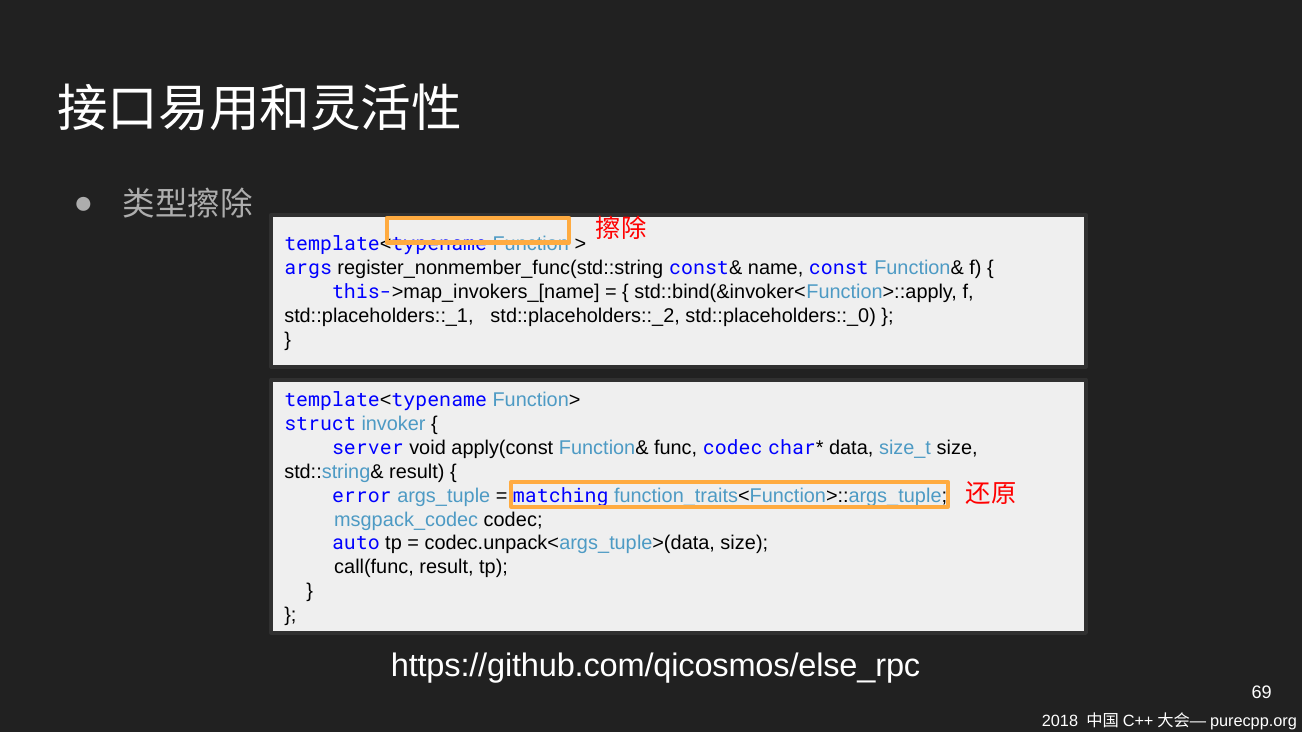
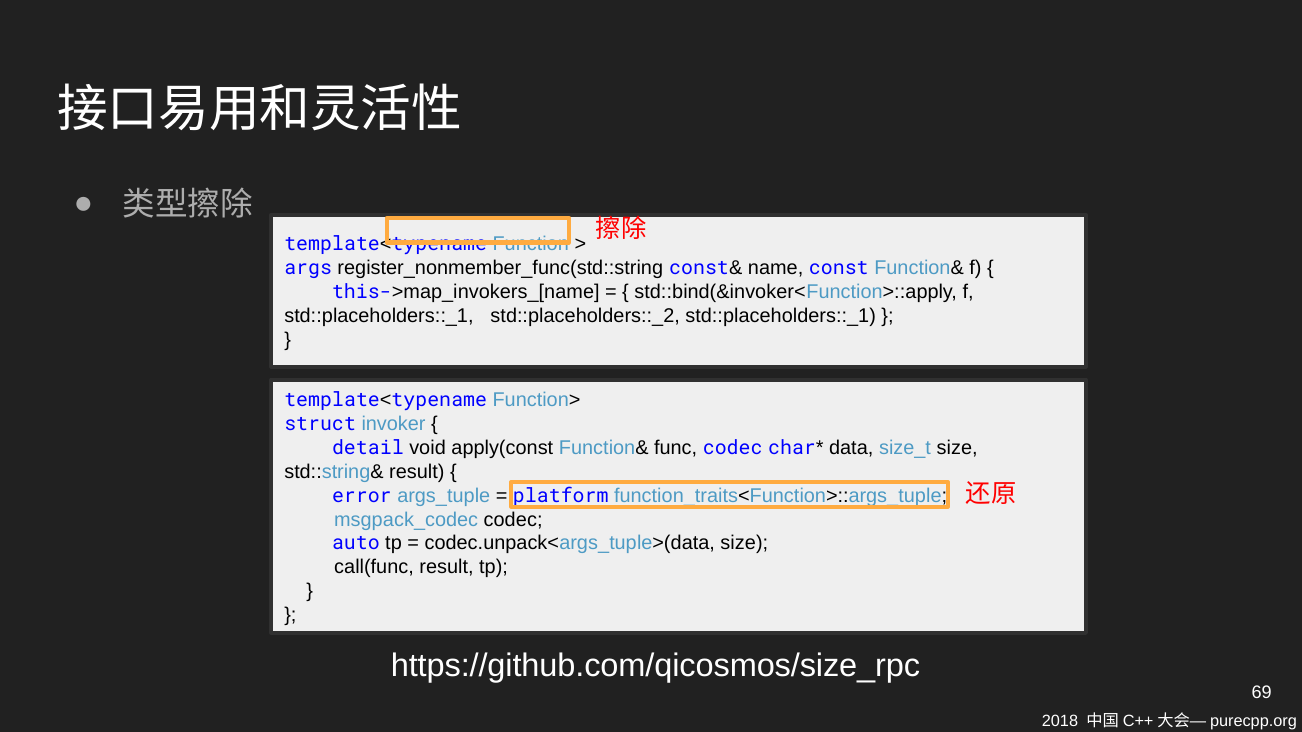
std::placeholders::_2 std::placeholders::_0: std::placeholders::_0 -> std::placeholders::_1
server: server -> detail
matching: matching -> platform
https://github.com/qicosmos/else_rpc: https://github.com/qicosmos/else_rpc -> https://github.com/qicosmos/size_rpc
